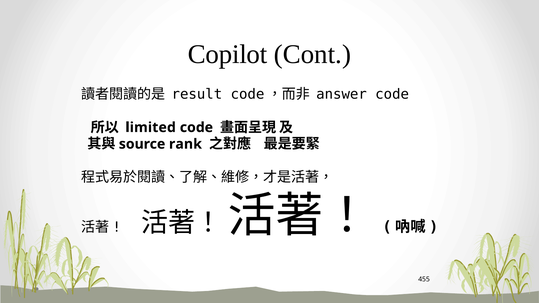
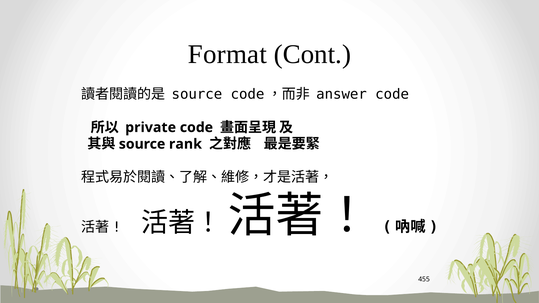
Copilot: Copilot -> Format
result at (197, 94): result -> source
limited: limited -> private
